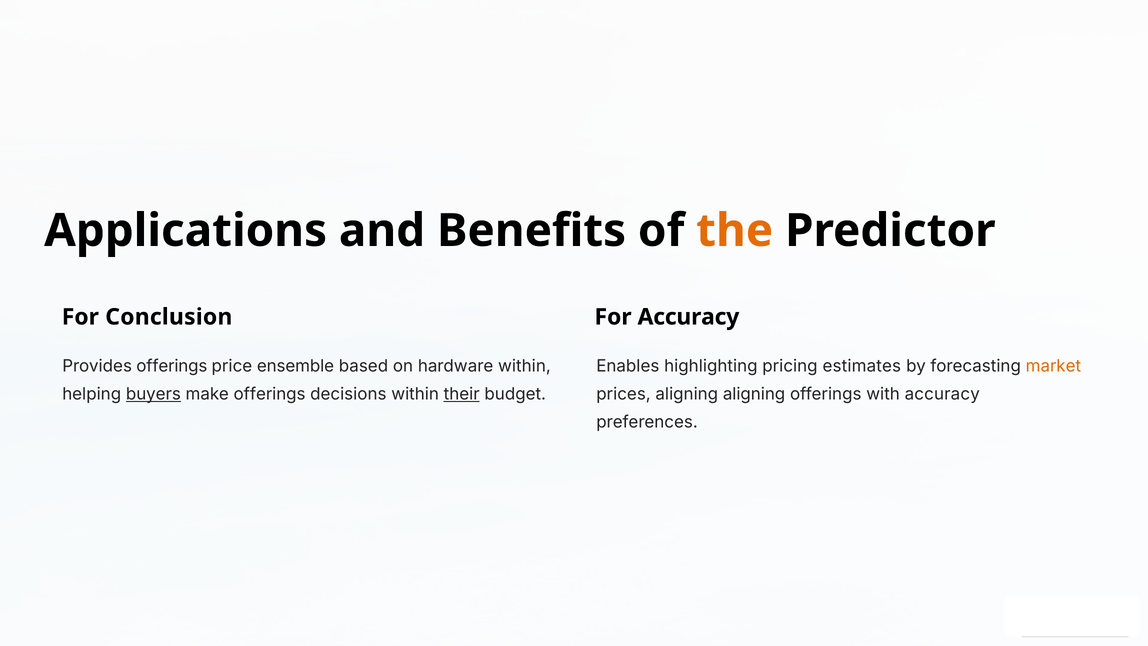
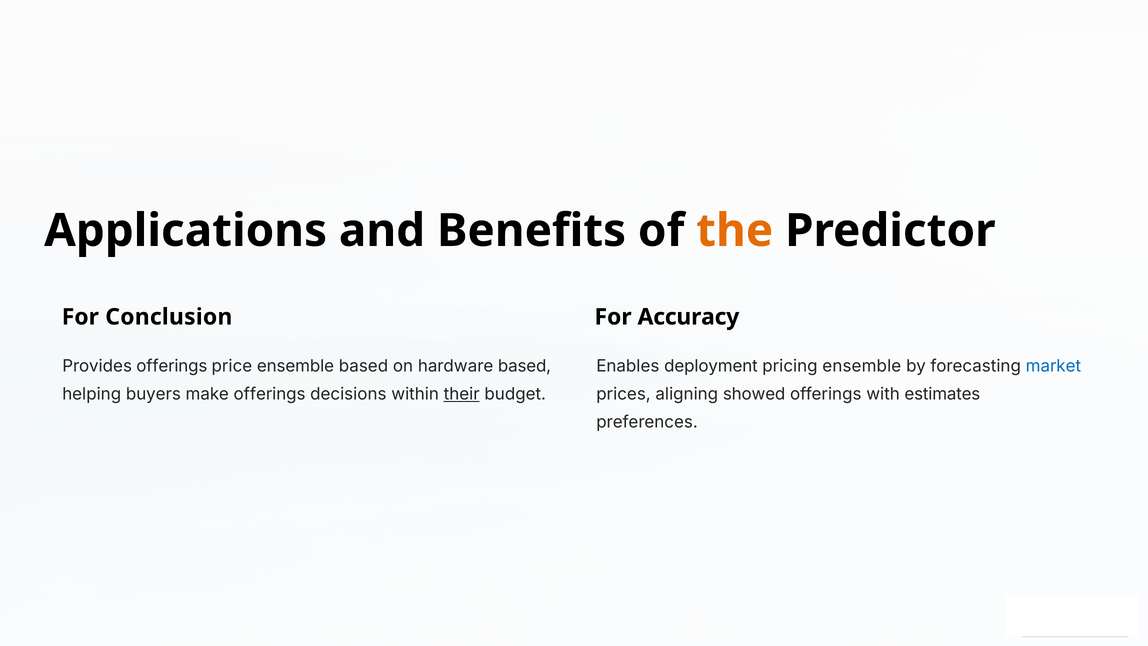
hardware within: within -> based
highlighting: highlighting -> deployment
pricing estimates: estimates -> ensemble
market colour: orange -> blue
buyers underline: present -> none
aligning aligning: aligning -> showed
with accuracy: accuracy -> estimates
